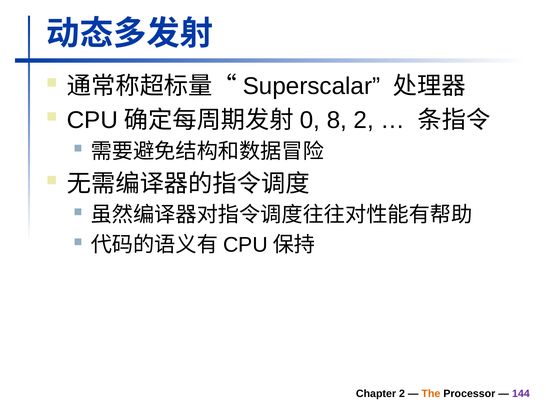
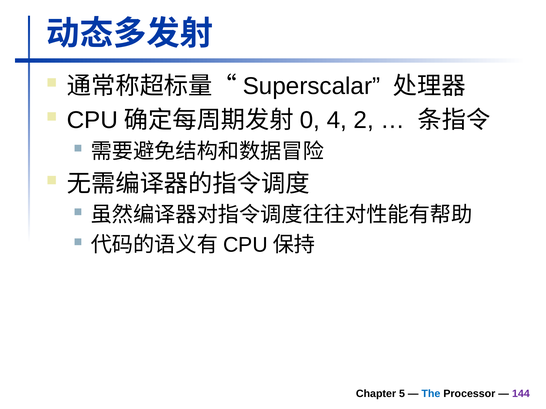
8: 8 -> 4
Chapter 2: 2 -> 5
The colour: orange -> blue
